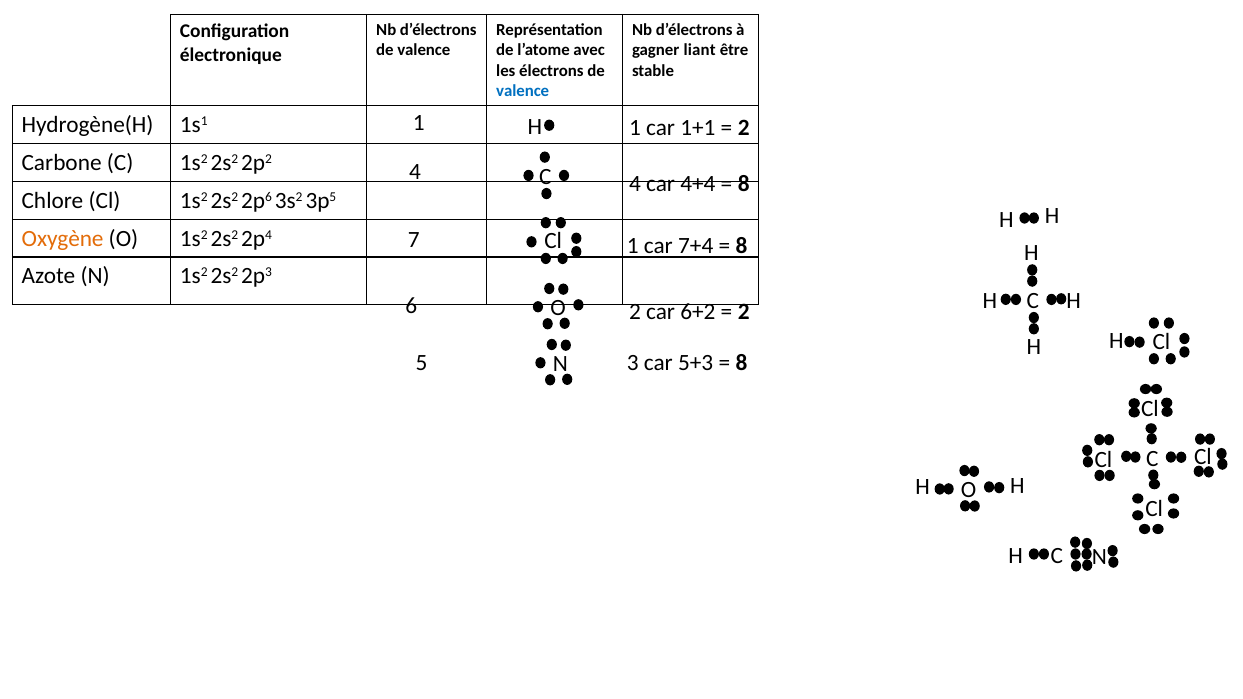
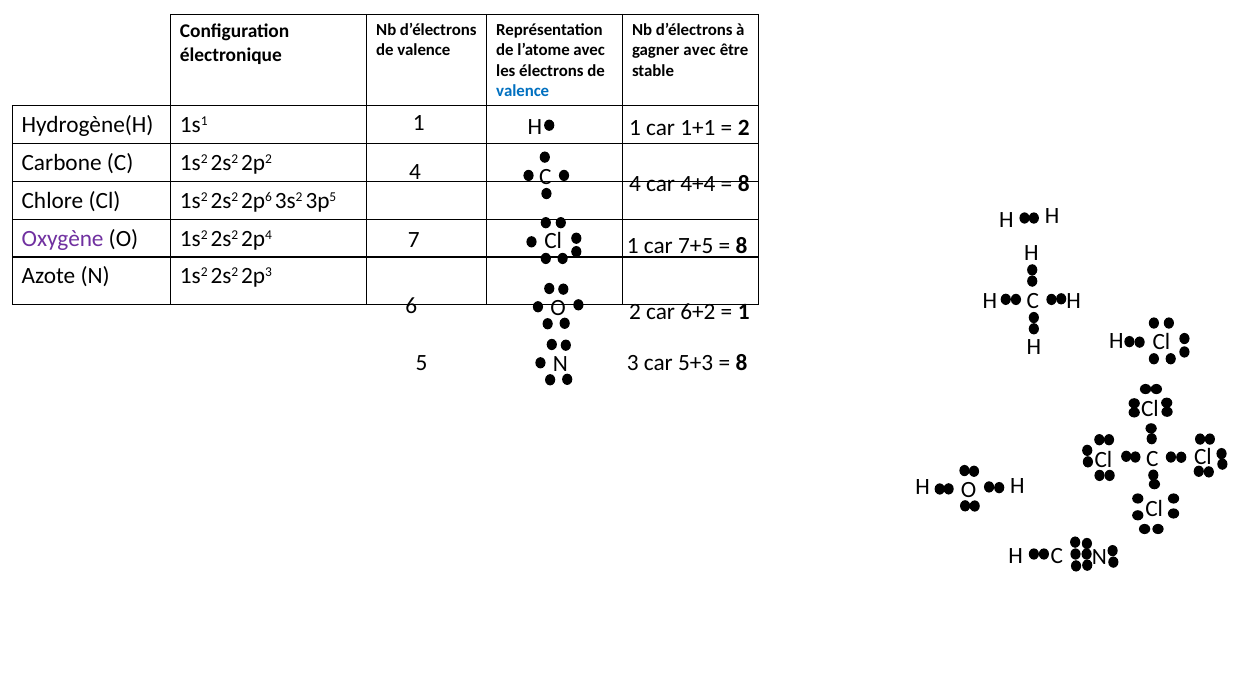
gagner liant: liant -> avec
Oxygène colour: orange -> purple
7+4: 7+4 -> 7+5
2 at (744, 312): 2 -> 1
